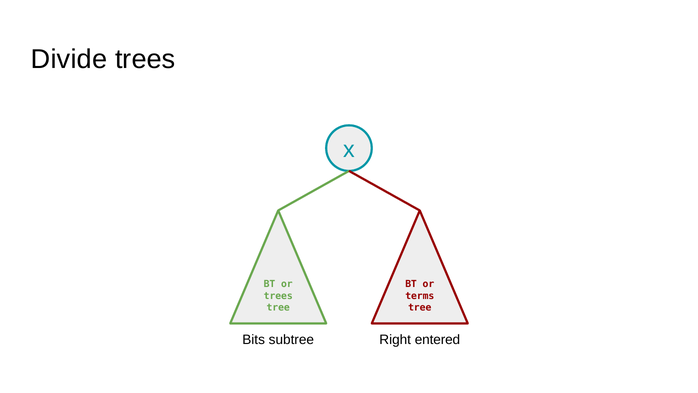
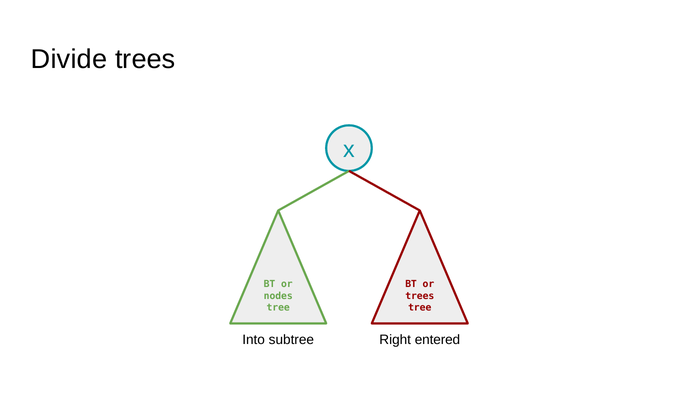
trees at (278, 296): trees -> nodes
terms at (420, 296): terms -> trees
Bits: Bits -> Into
